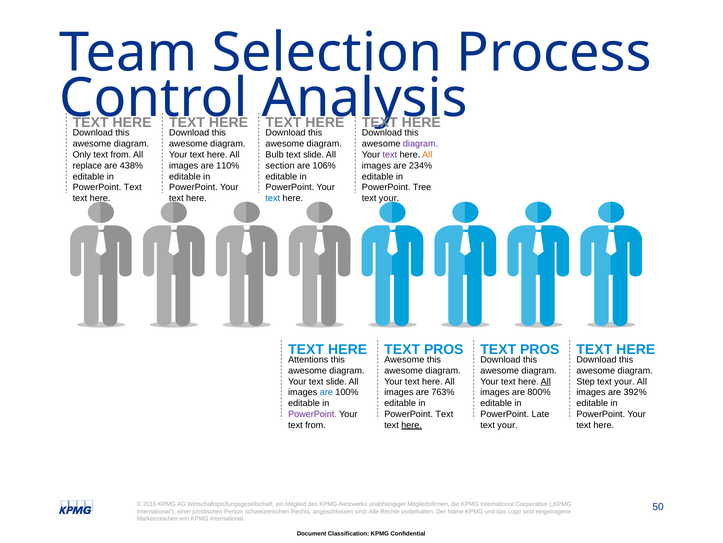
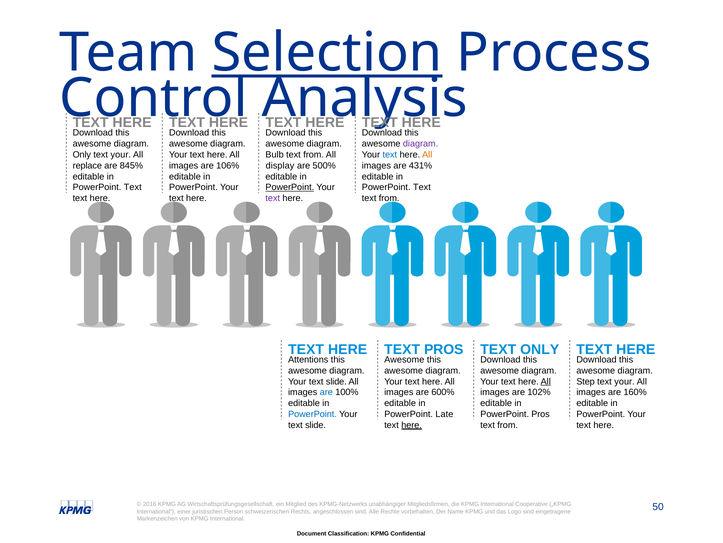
Selection underline: none -> present
from at (121, 155): from -> your
slide at (314, 155): slide -> from
text at (390, 155) colour: purple -> blue
438%: 438% -> 845%
110%: 110% -> 106%
section: section -> display
106%: 106% -> 500%
234%: 234% -> 431%
PowerPoint at (290, 187) underline: none -> present
Tree at (422, 187): Tree -> Text
text at (273, 198) colour: blue -> purple
your at (389, 198): your -> from
PROS at (540, 349): PROS -> ONLY
763%: 763% -> 600%
800%: 800% -> 102%
392%: 392% -> 160%
PowerPoint at (313, 414) colour: purple -> blue
Text at (444, 414): Text -> Late
PowerPoint Late: Late -> Pros
from at (315, 425): from -> slide
your at (508, 425): your -> from
